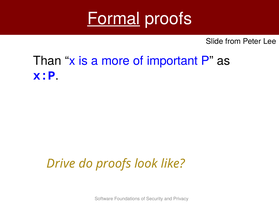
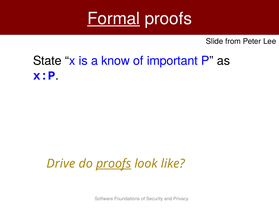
Than: Than -> State
more: more -> know
proofs at (114, 164) underline: none -> present
